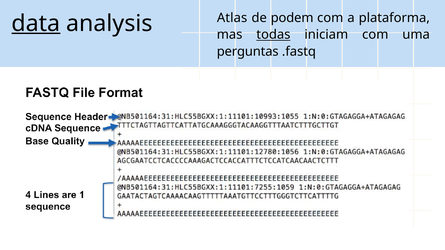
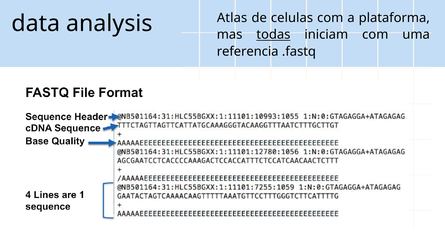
podem: podem -> celulas
data underline: present -> none
perguntas: perguntas -> referencia
